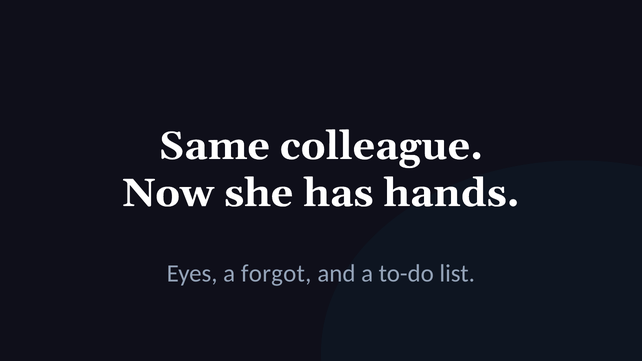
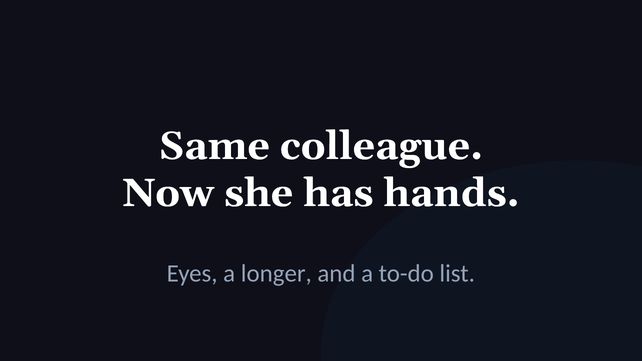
forgot: forgot -> longer
